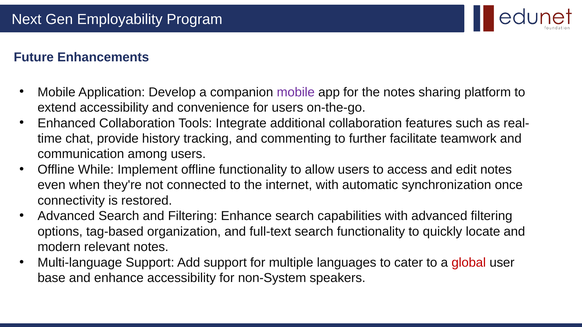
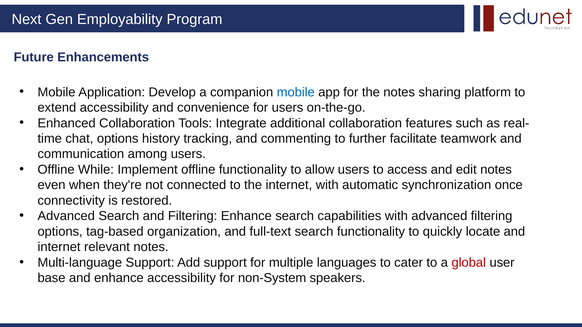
mobile at (296, 92) colour: purple -> blue
chat provide: provide -> options
modern at (59, 247): modern -> internet
